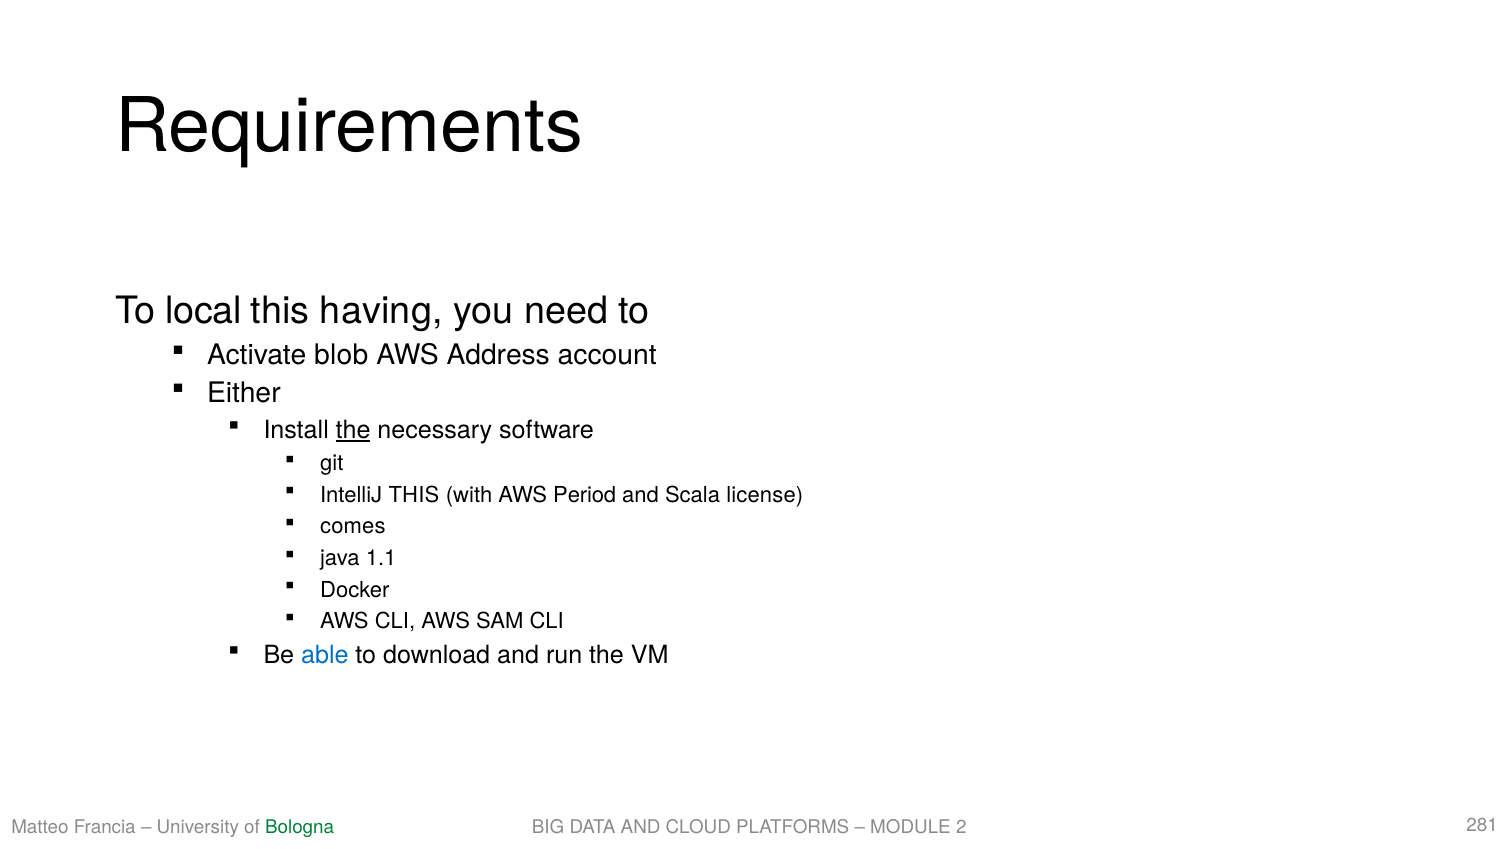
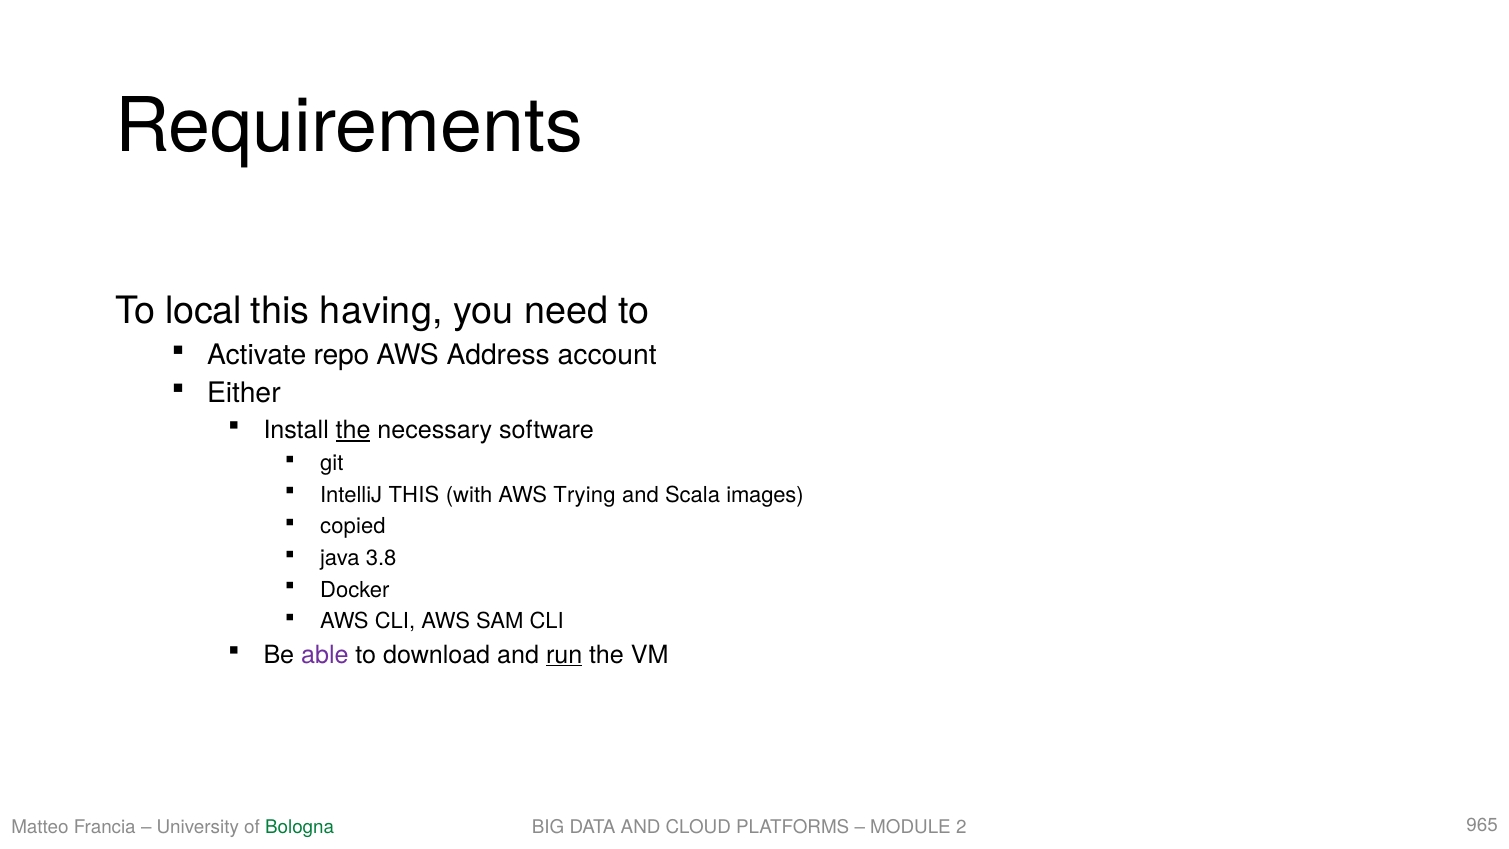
blob: blob -> repo
Period: Period -> Trying
license: license -> images
comes: comes -> copied
1.1: 1.1 -> 3.8
able colour: blue -> purple
run underline: none -> present
281: 281 -> 965
